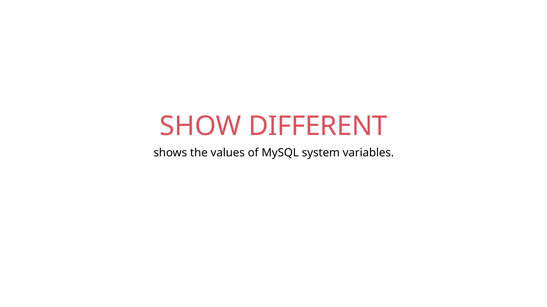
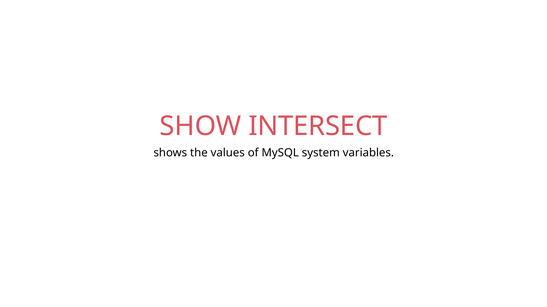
DIFFERENT: DIFFERENT -> INTERSECT
